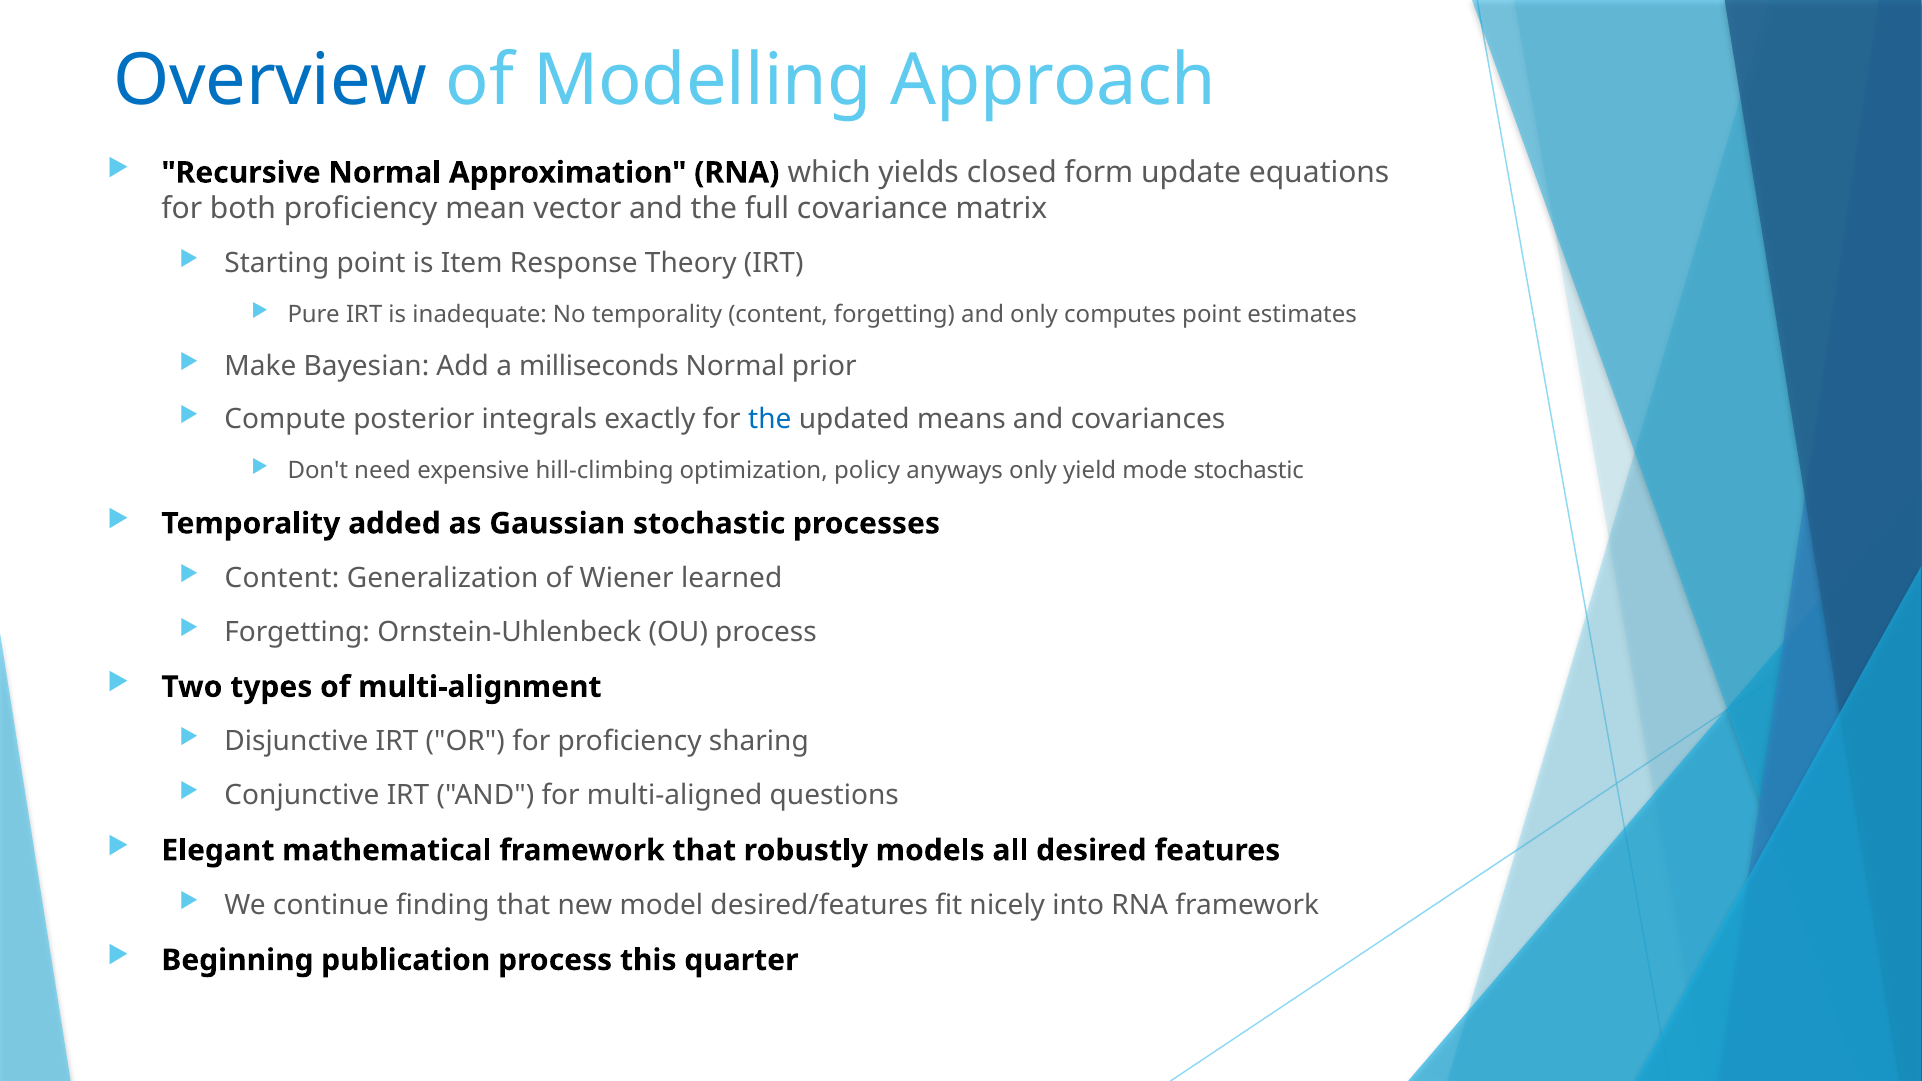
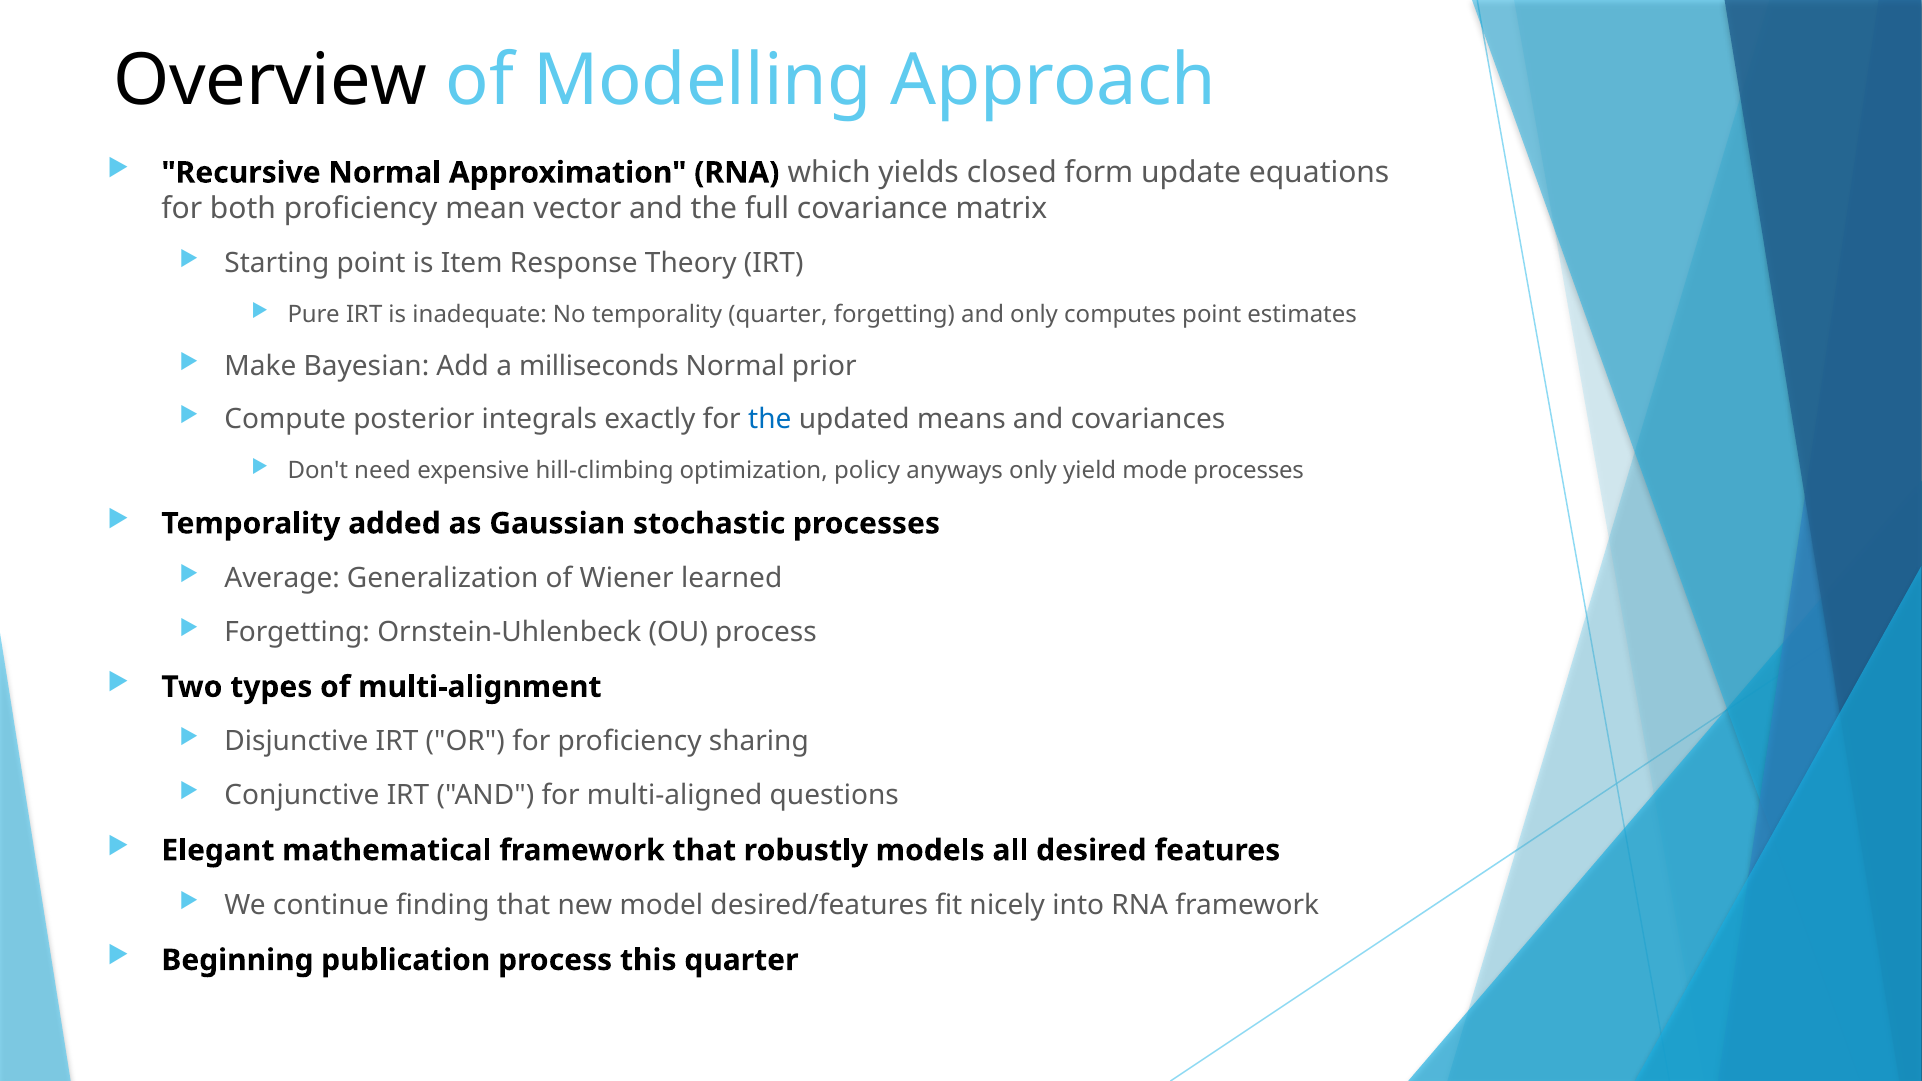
Overview colour: blue -> black
temporality content: content -> quarter
mode stochastic: stochastic -> processes
Content at (282, 578): Content -> Average
